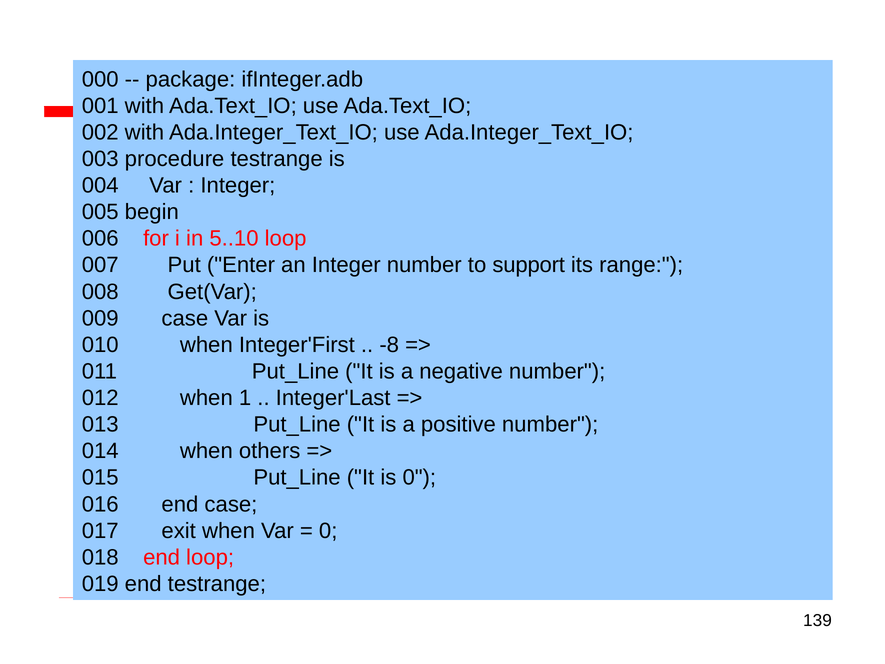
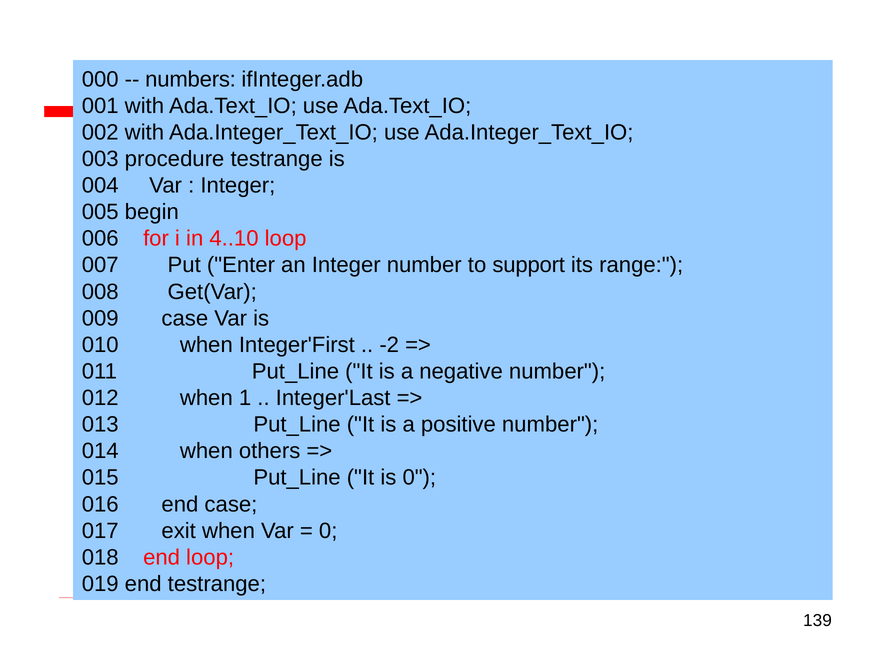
package: package -> numbers
5..10: 5..10 -> 4..10
-8: -8 -> -2
